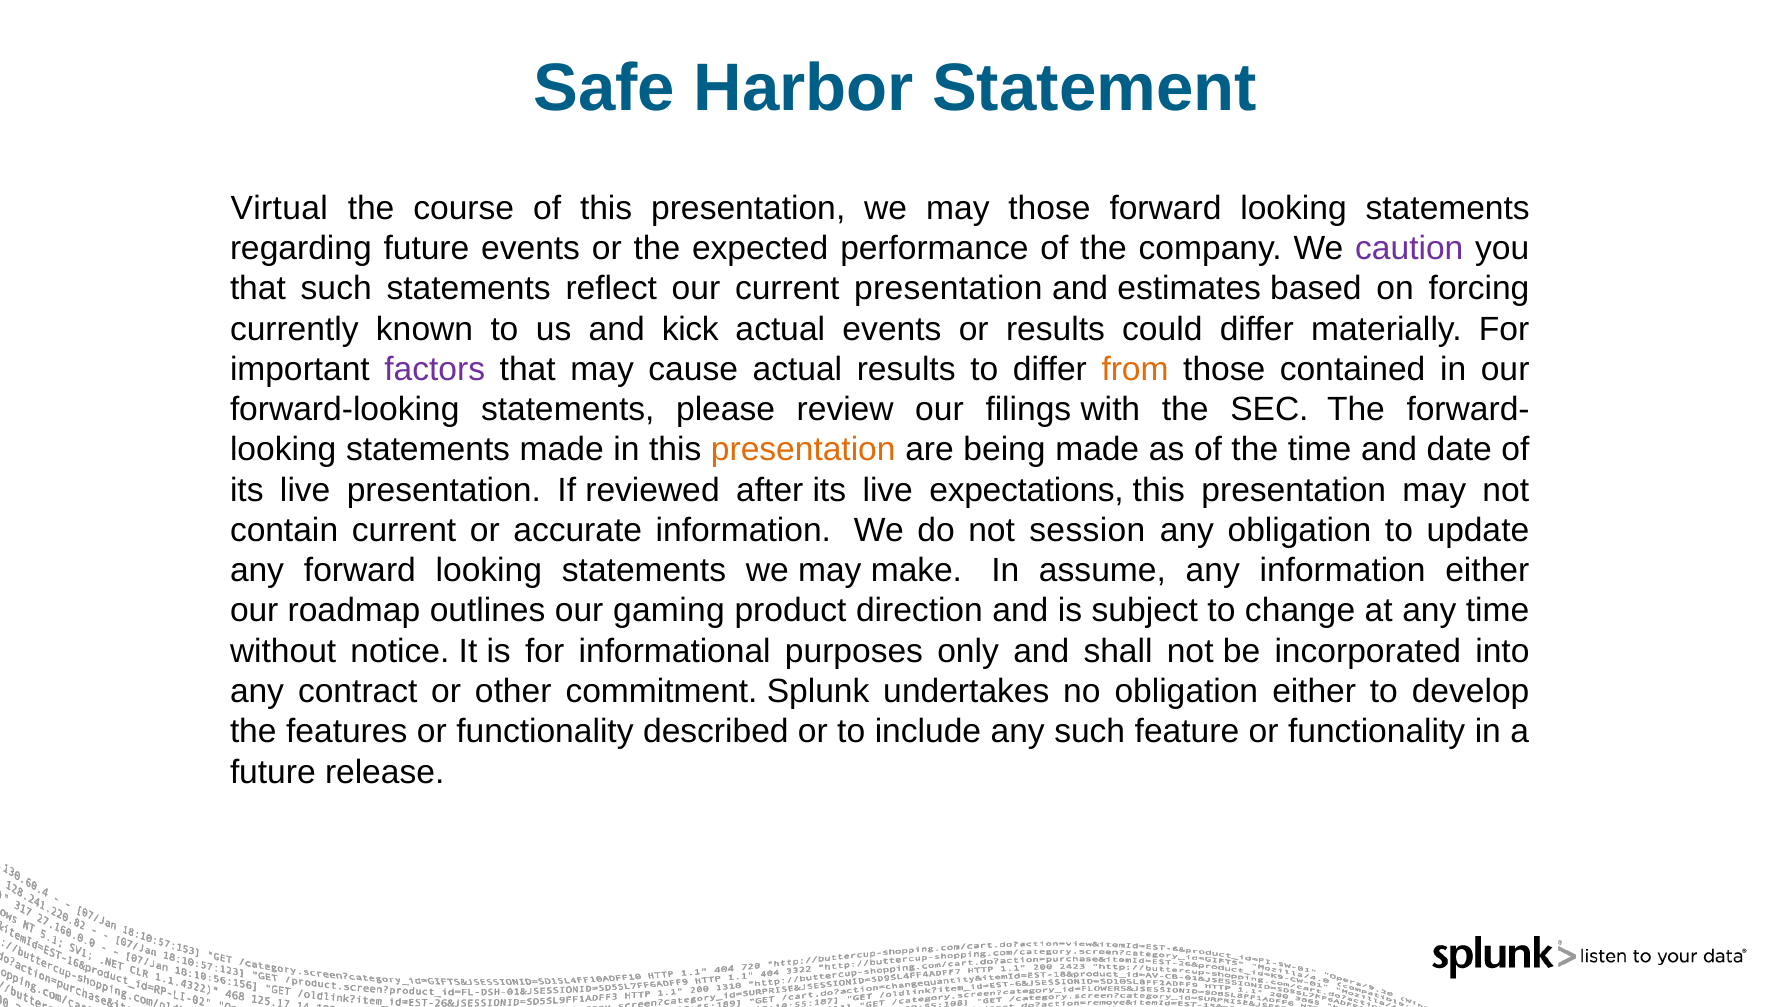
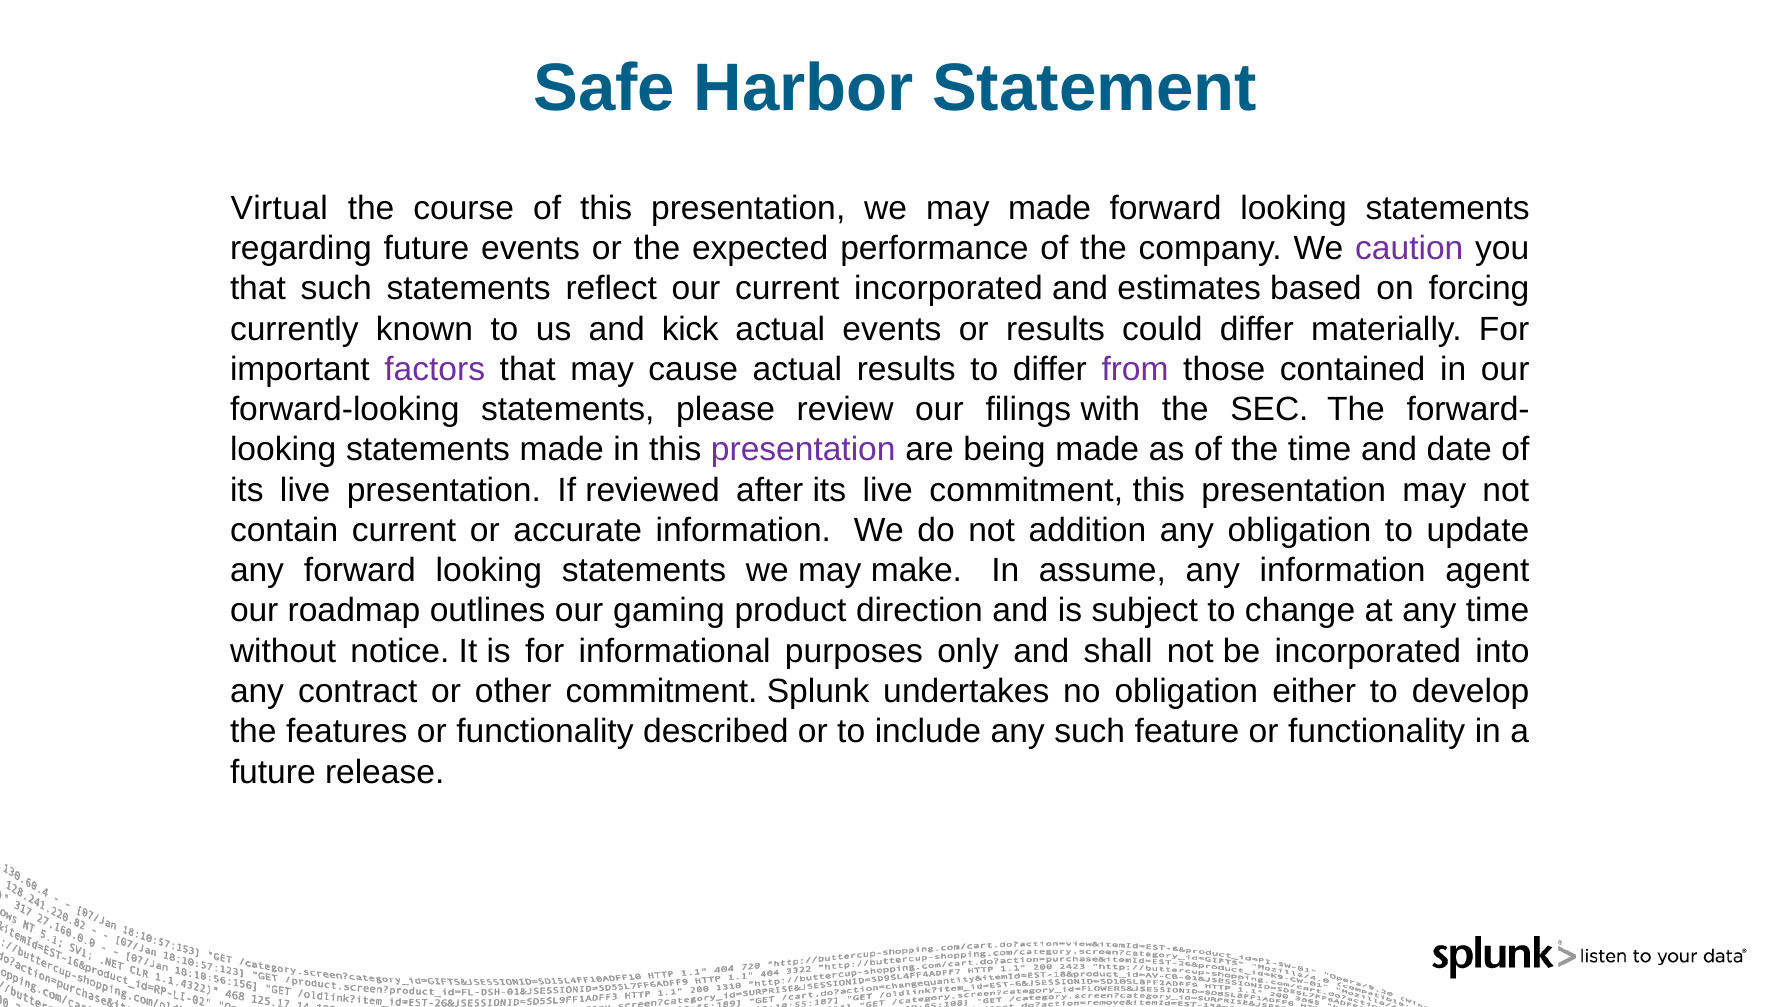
may those: those -> made
current presentation: presentation -> incorporated
from colour: orange -> purple
presentation at (803, 450) colour: orange -> purple
live expectations: expectations -> commitment
session: session -> addition
information either: either -> agent
